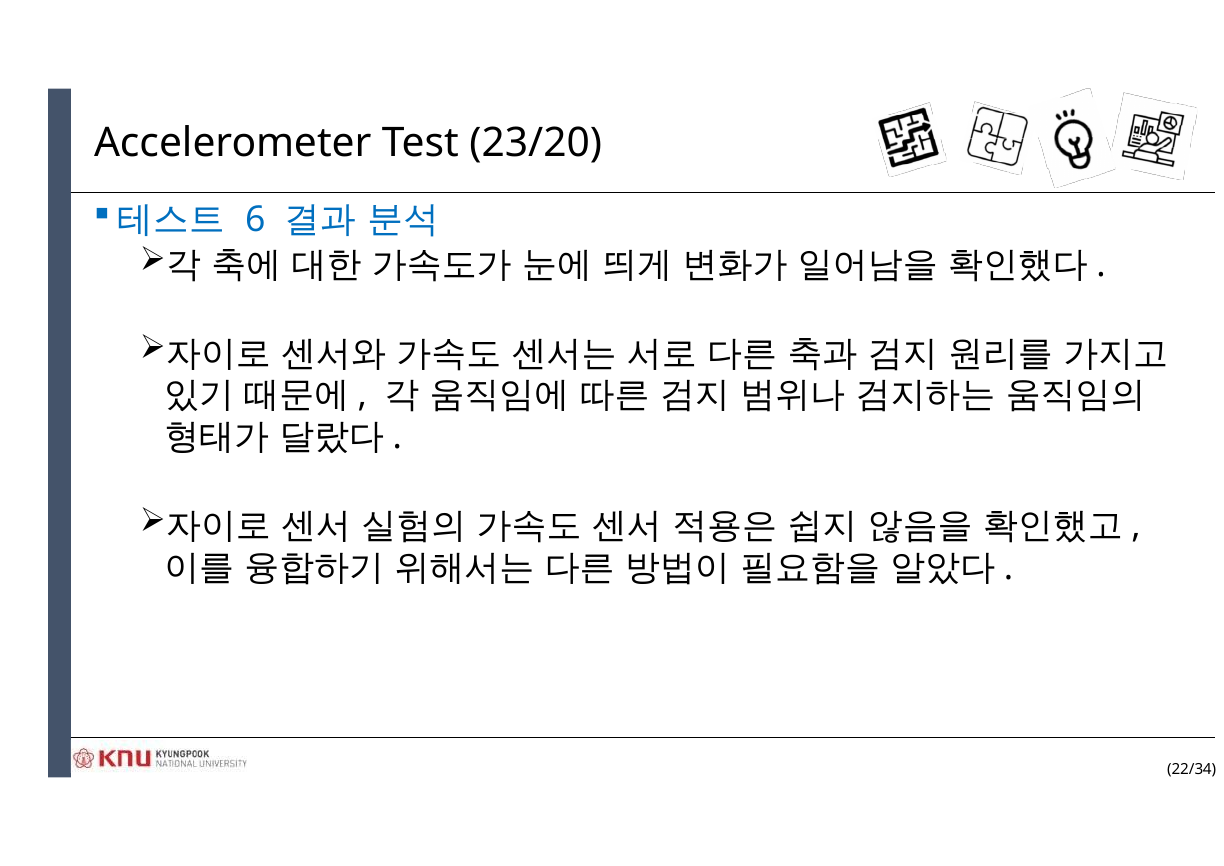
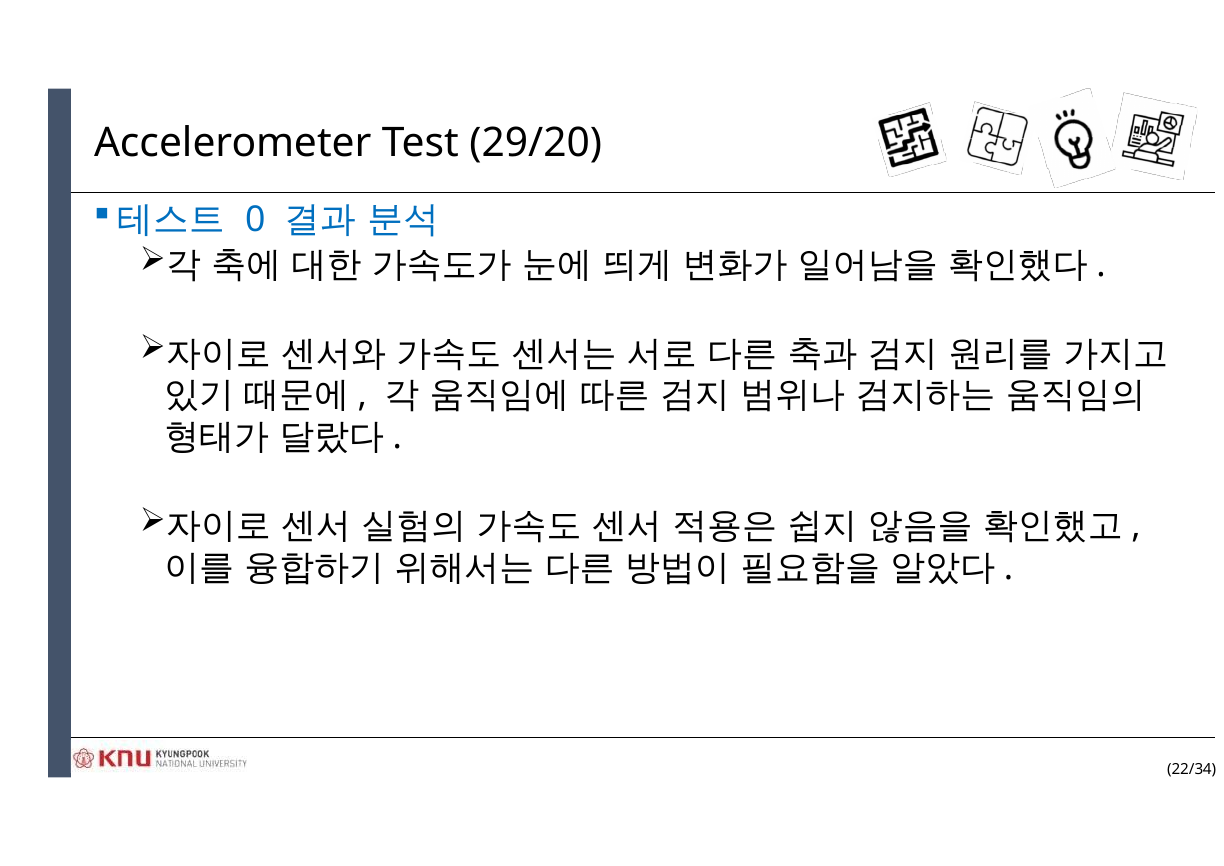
23/20: 23/20 -> 29/20
6: 6 -> 0
